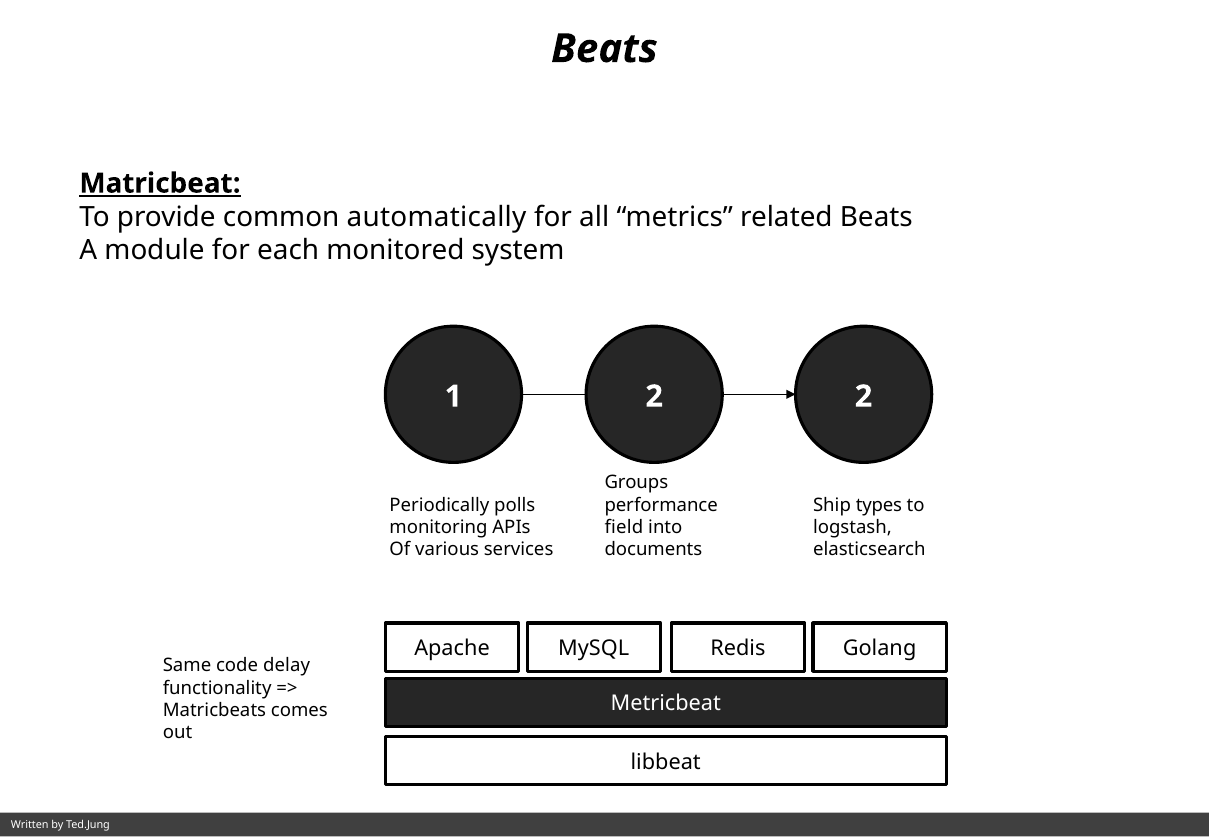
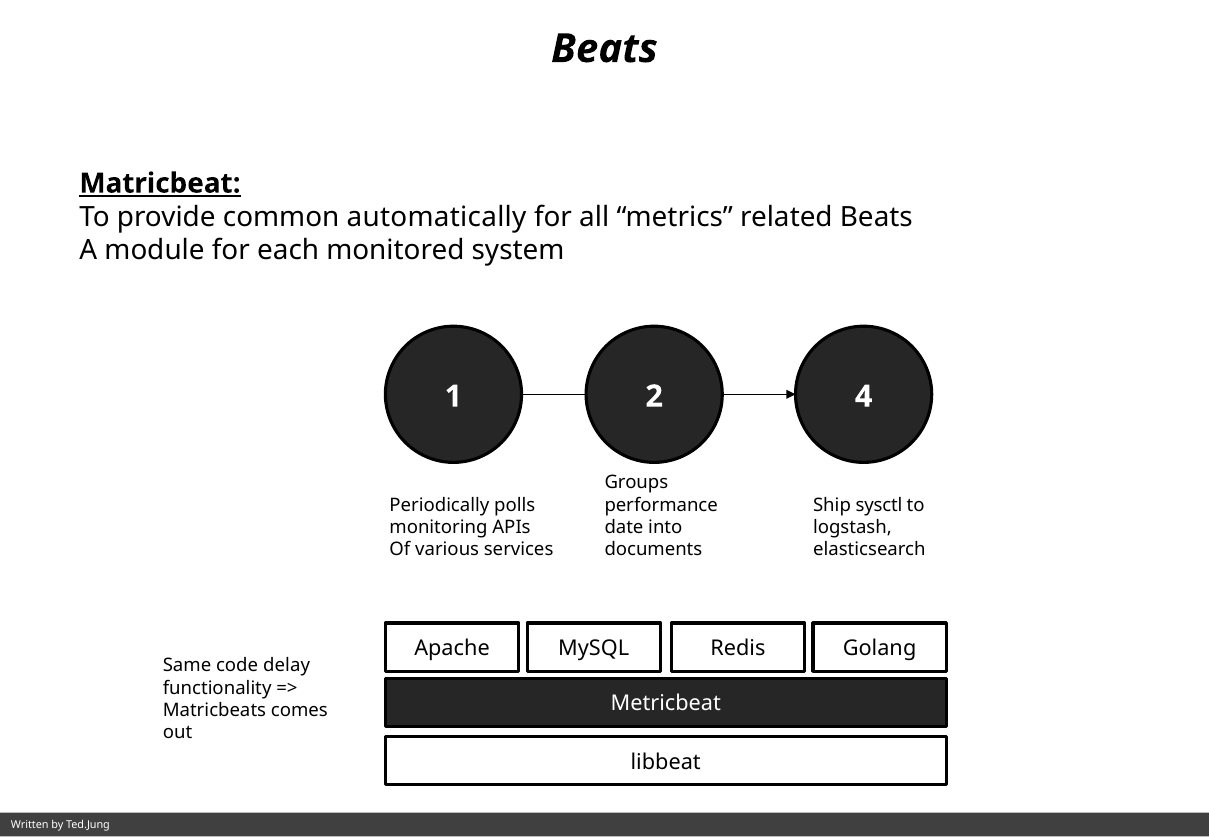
2 2: 2 -> 4
types: types -> sysctl
field: field -> date
